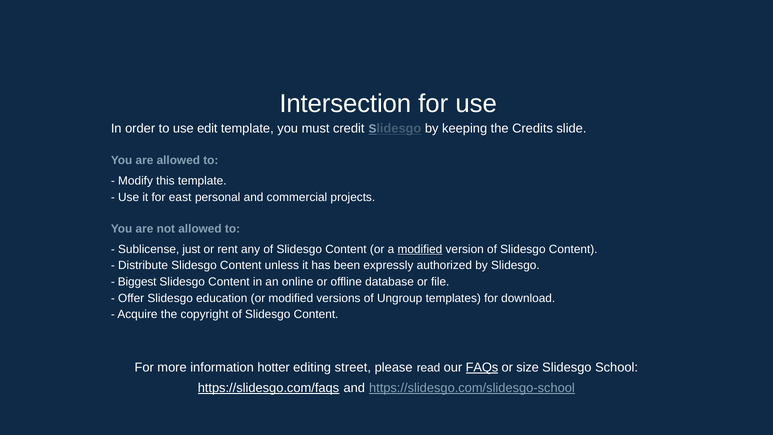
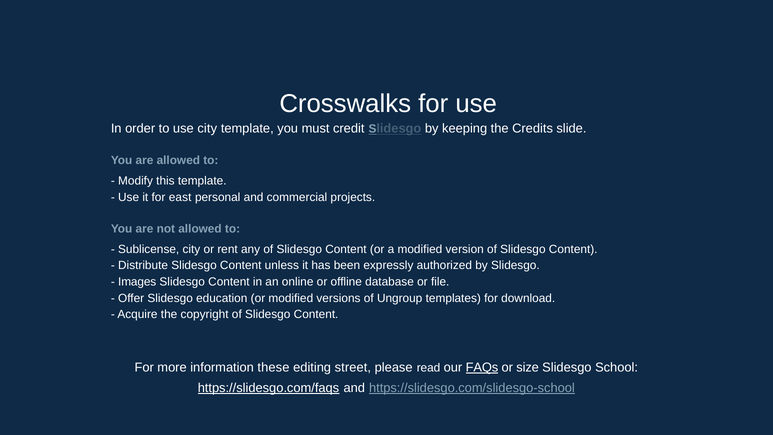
Intersection: Intersection -> Crosswalks
use edit: edit -> city
Sublicense just: just -> city
modified at (420, 249) underline: present -> none
Biggest: Biggest -> Images
hotter: hotter -> these
